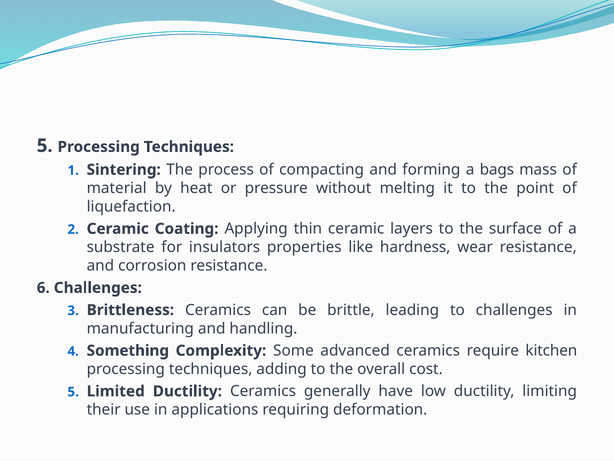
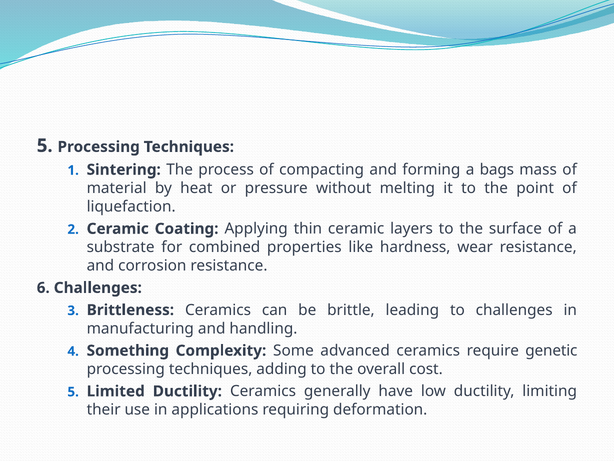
insulators: insulators -> combined
kitchen: kitchen -> genetic
